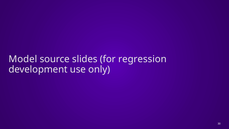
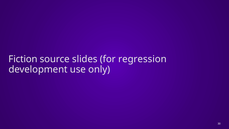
Model: Model -> Fiction
